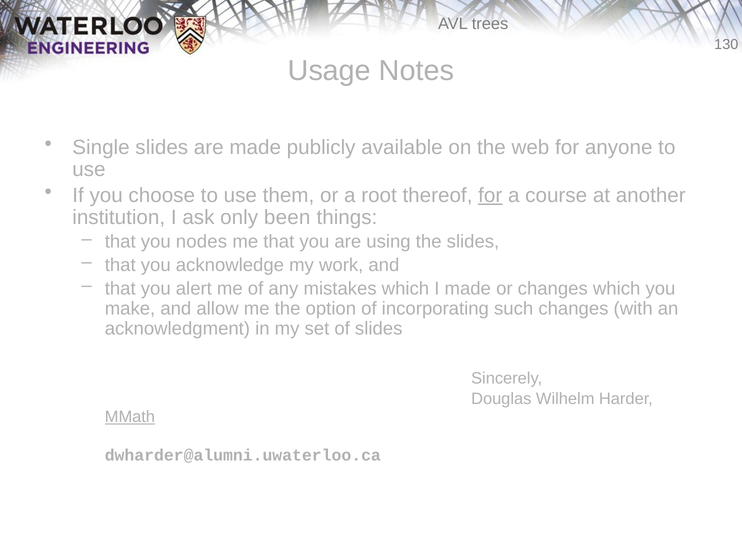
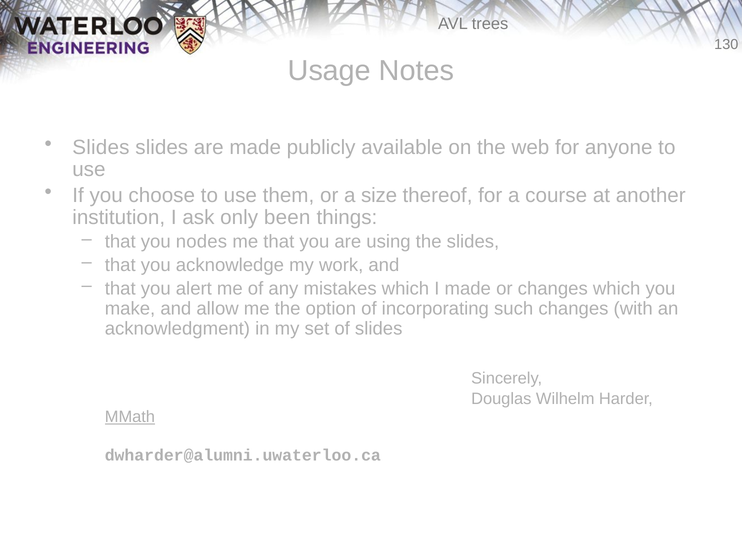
Single at (101, 147): Single -> Slides
root: root -> size
for at (490, 196) underline: present -> none
